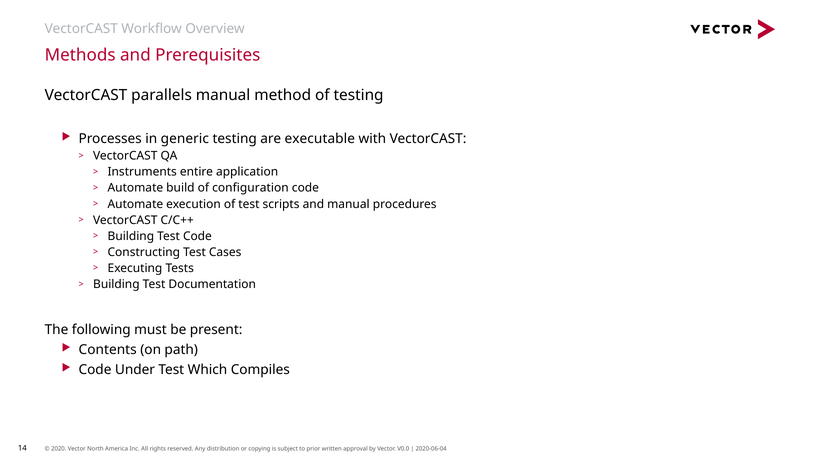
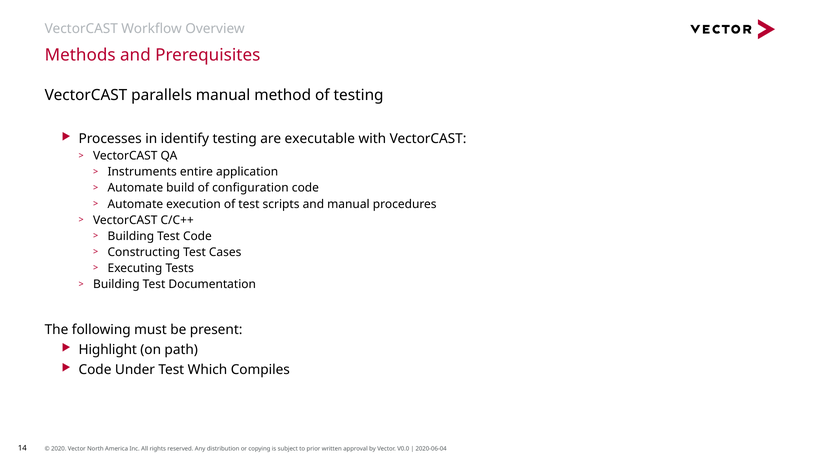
generic: generic -> identify
Contents: Contents -> Highlight
